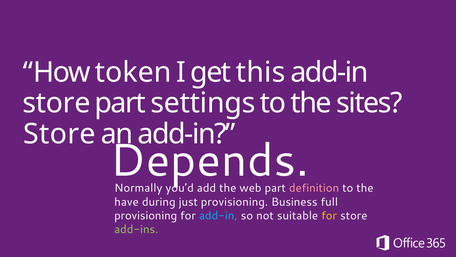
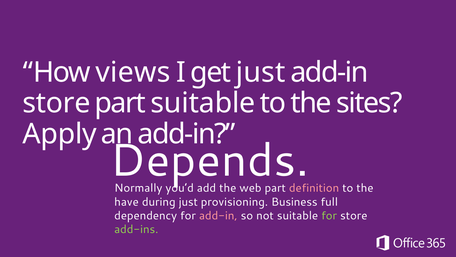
token: token -> views
get this: this -> just
part settings: settings -> suitable
Store at (59, 134): Store -> Apply
provisioning at (146, 215): provisioning -> dependency
add-in at (218, 215) colour: light blue -> pink
for at (329, 215) colour: yellow -> light green
